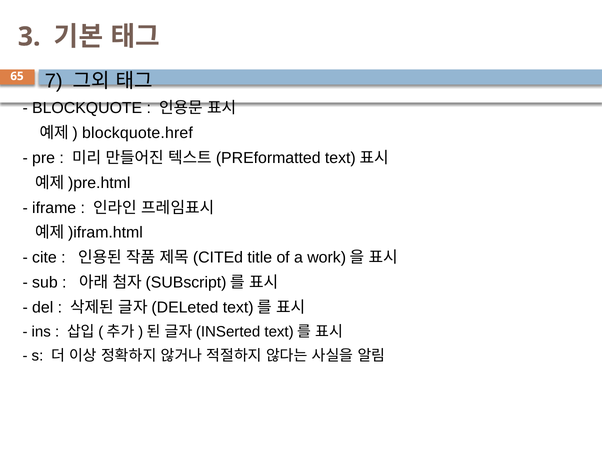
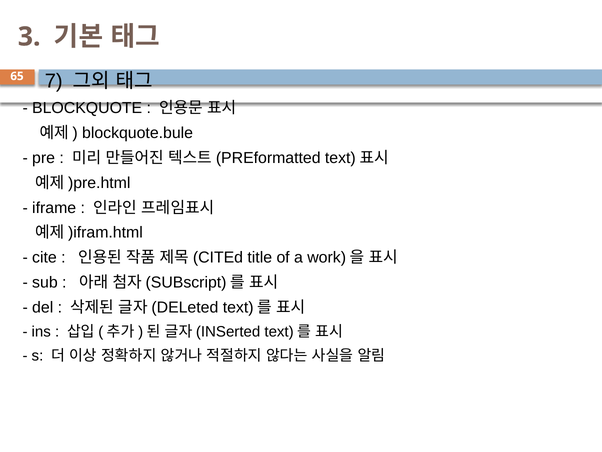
blockquote.href: blockquote.href -> blockquote.bule
